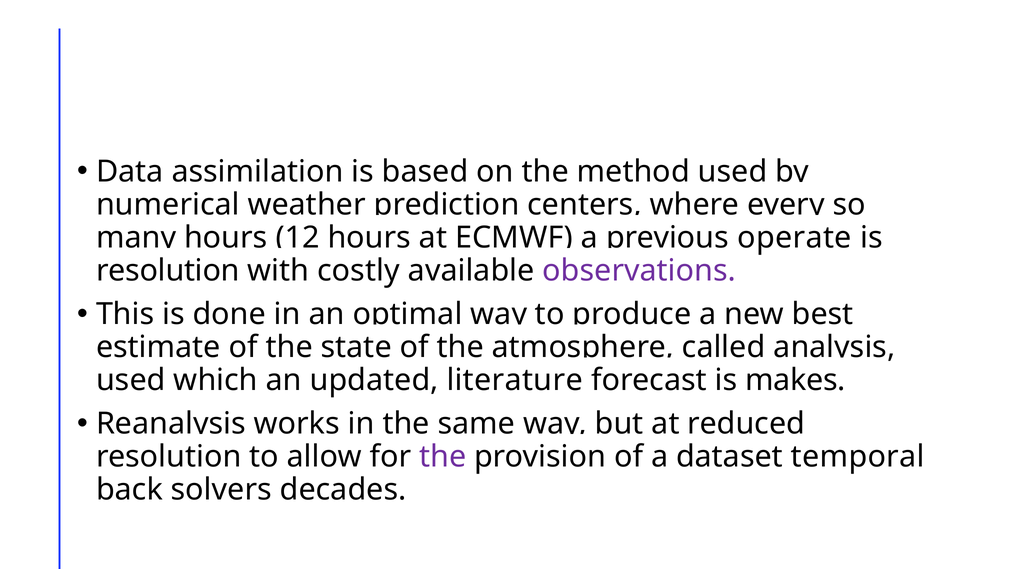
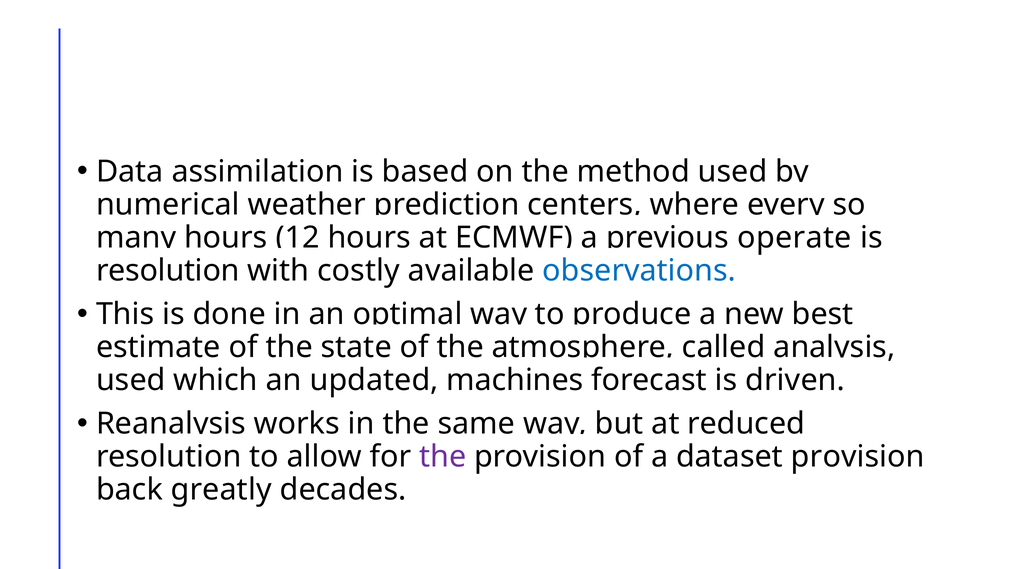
observations colour: purple -> blue
literature: literature -> machines
makes: makes -> driven
dataset temporal: temporal -> provision
solvers: solvers -> greatly
